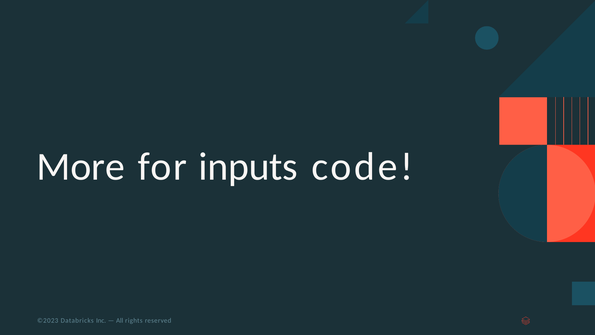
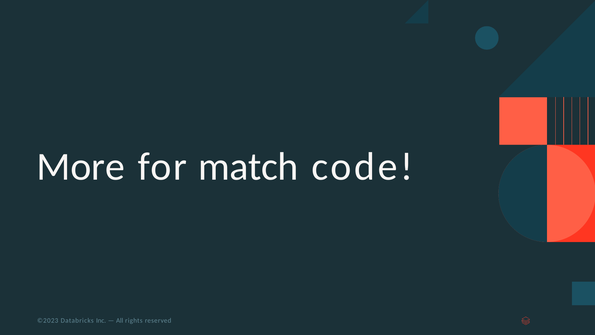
inputs: inputs -> match
